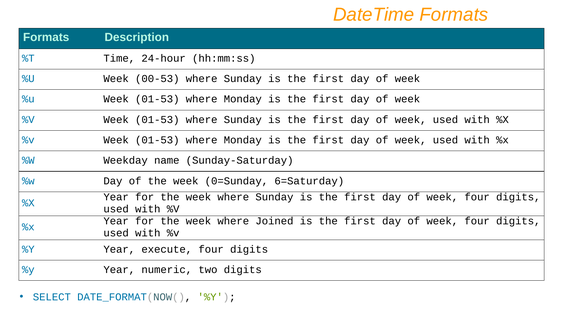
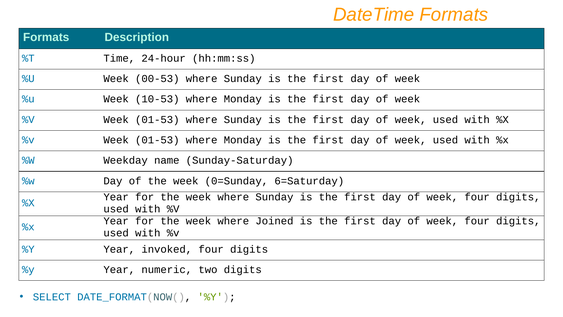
%u Week 01-53: 01-53 -> 10-53
execute: execute -> invoked
